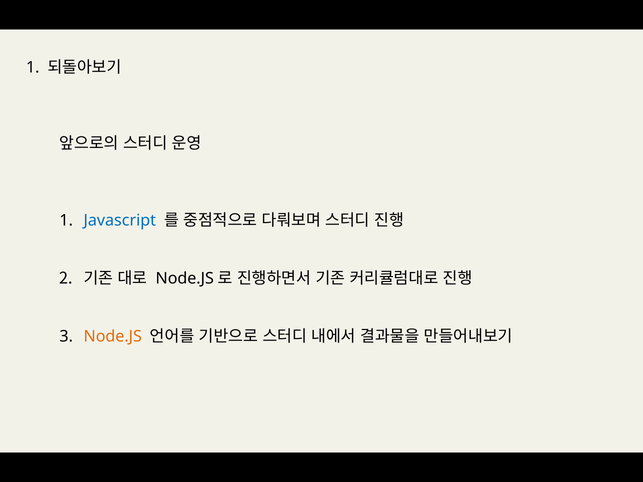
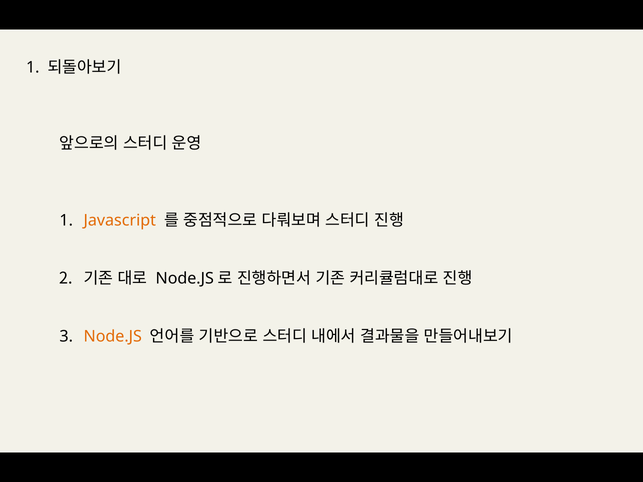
Javascript colour: blue -> orange
